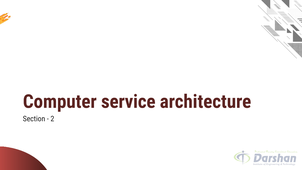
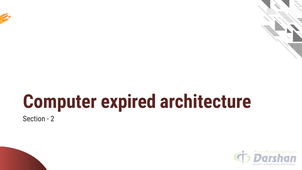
service: service -> expired
